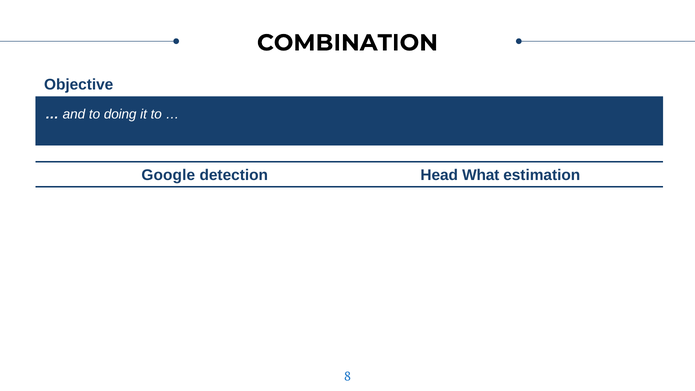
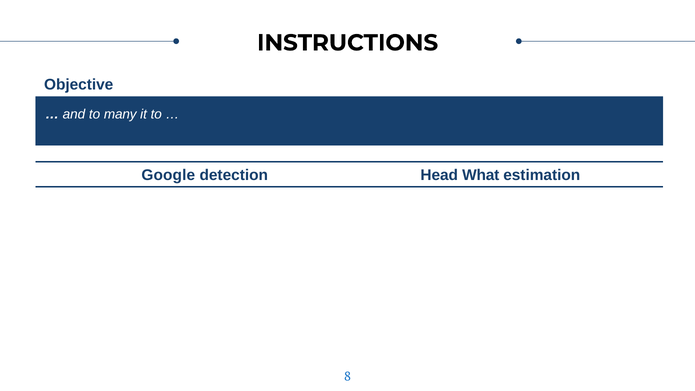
COMBINATION: COMBINATION -> INSTRUCTIONS
doing: doing -> many
